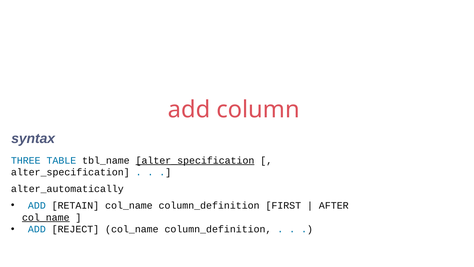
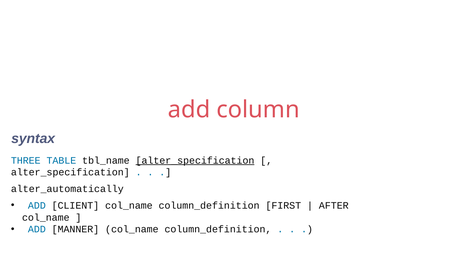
RETAIN: RETAIN -> CLIENT
col_name at (46, 217) underline: present -> none
REJECT: REJECT -> MANNER
